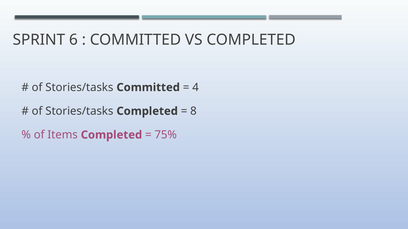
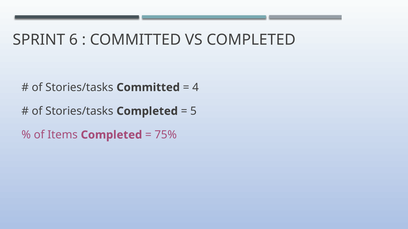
8: 8 -> 5
